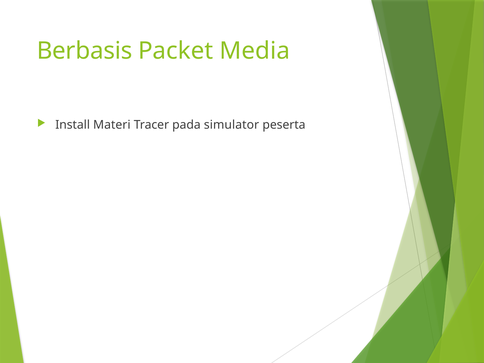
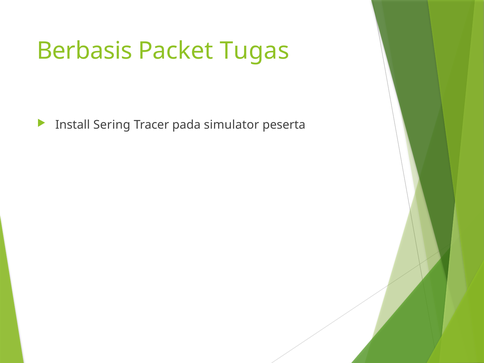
Media: Media -> Tugas
Materi: Materi -> Sering
